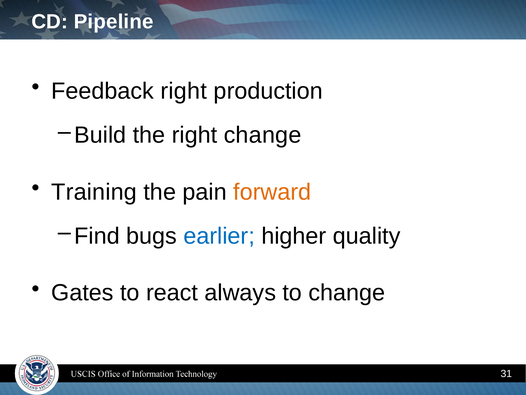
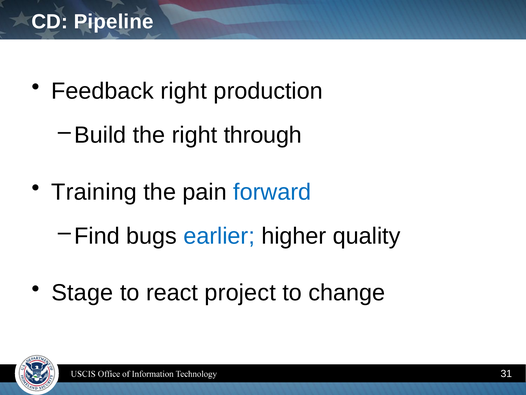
right change: change -> through
forward colour: orange -> blue
Gates: Gates -> Stage
always: always -> project
